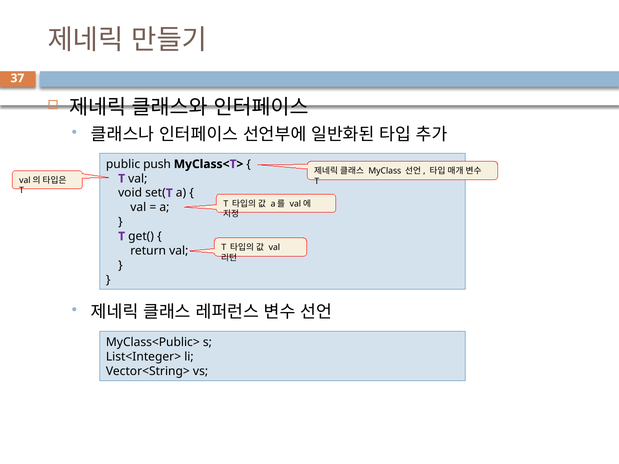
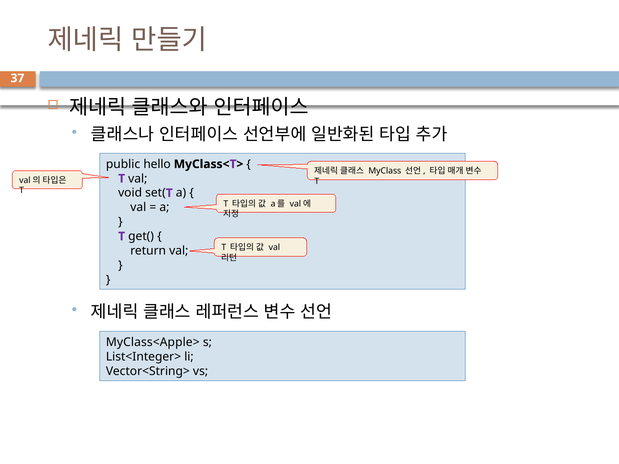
push: push -> hello
MyClass<Public>: MyClass<Public> -> MyClass<Apple>
